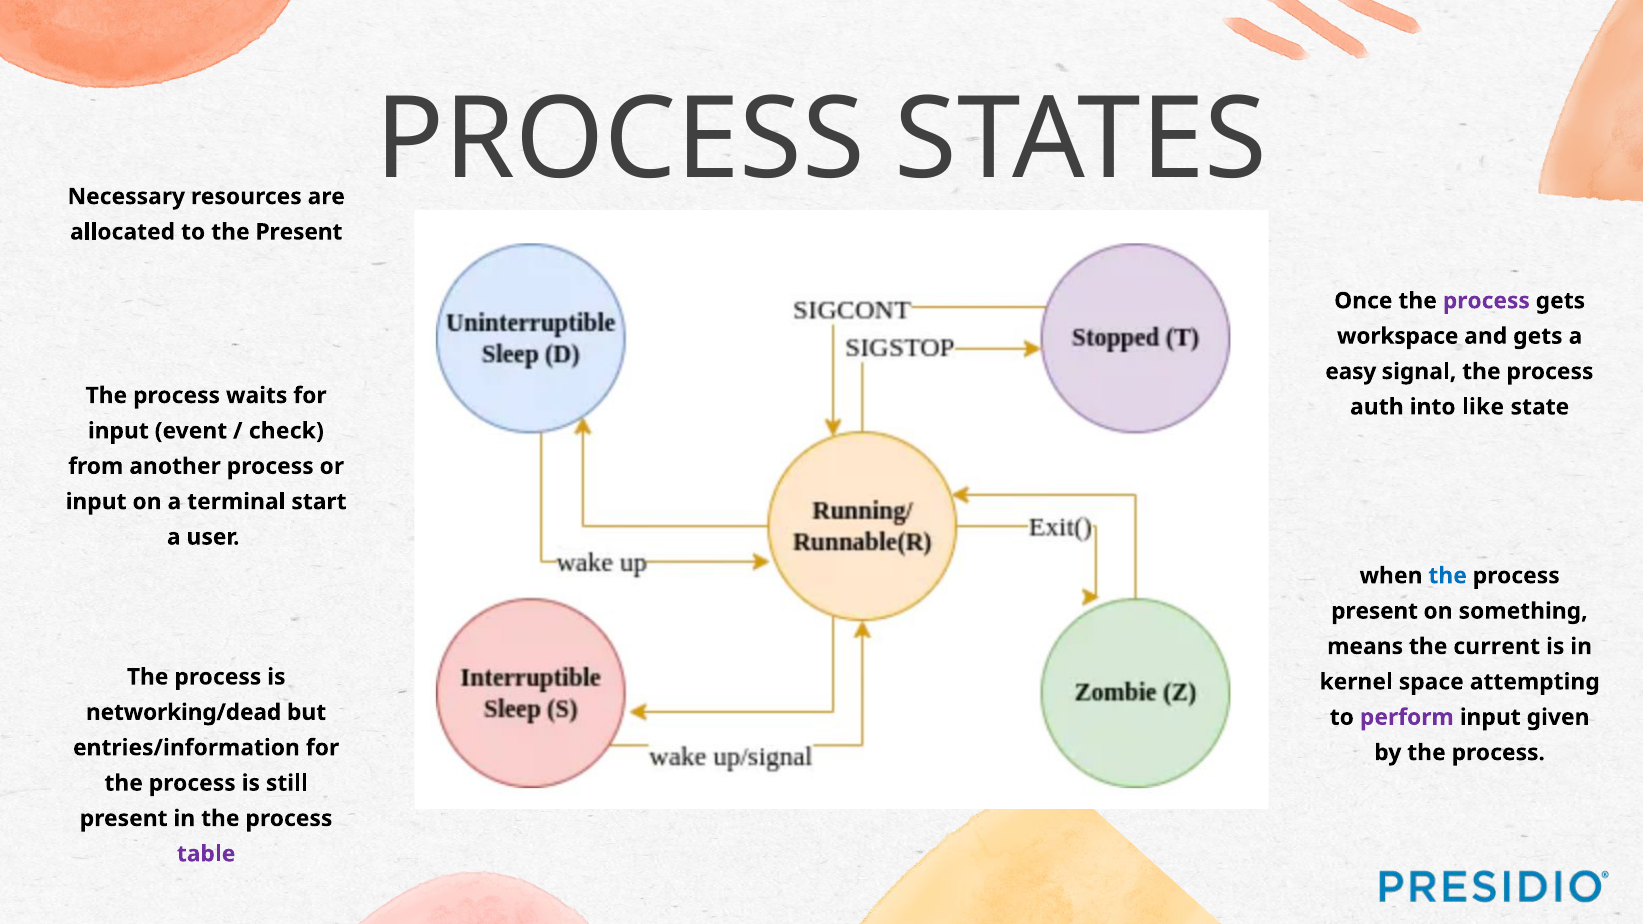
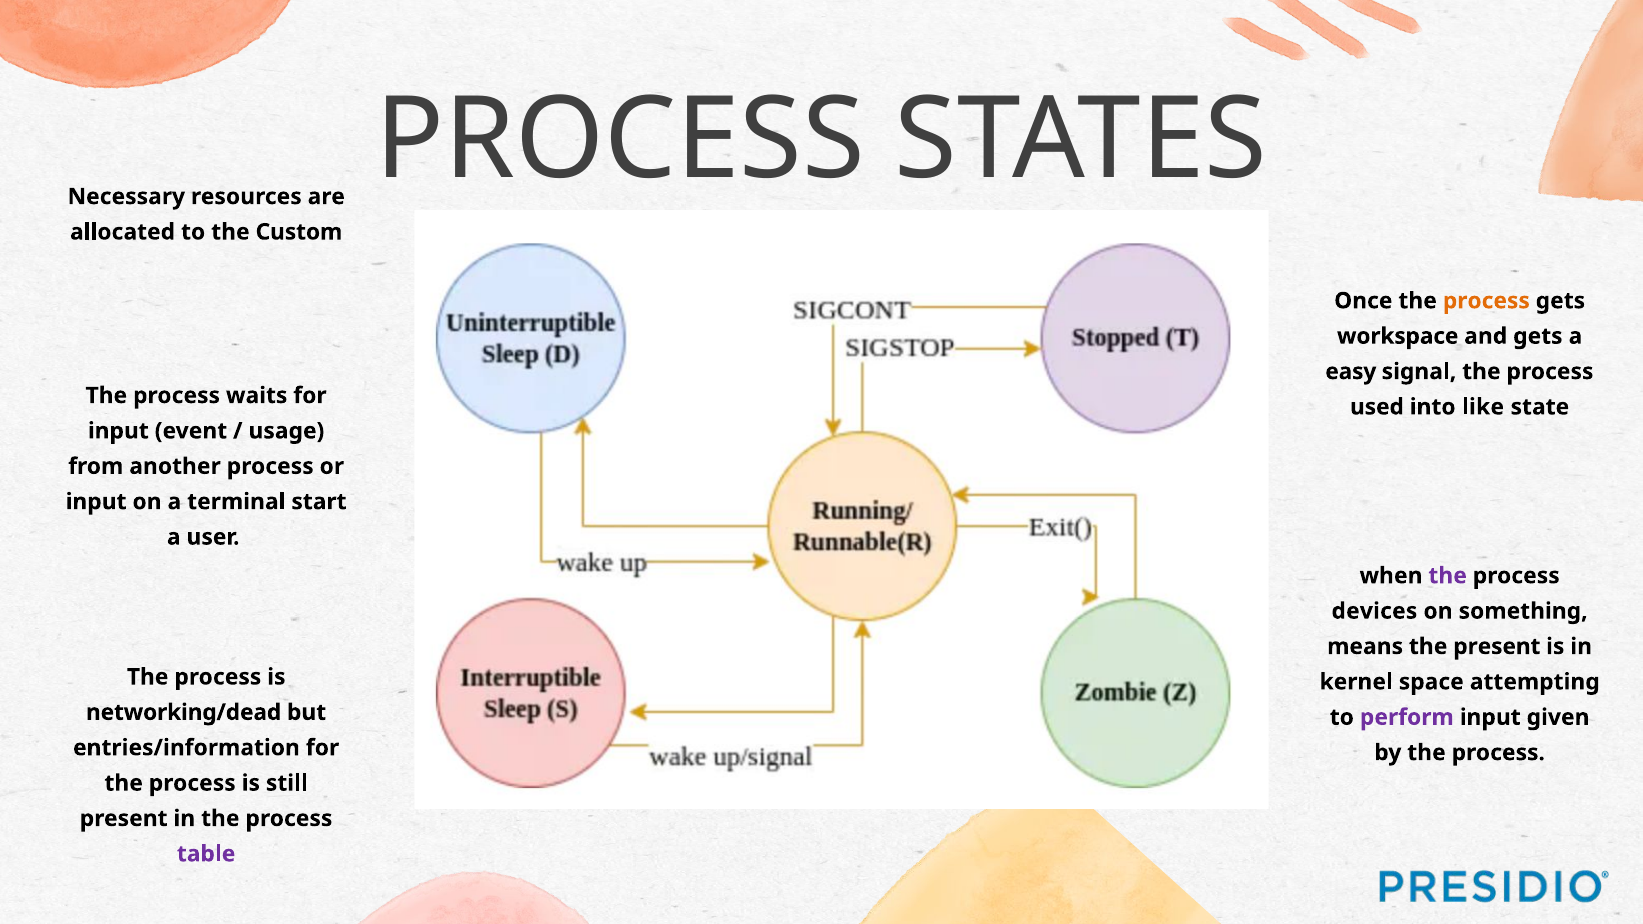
the Present: Present -> Custom
process at (1486, 301) colour: purple -> orange
auth: auth -> used
check: check -> usage
the at (1448, 576) colour: blue -> purple
present at (1375, 611): present -> devices
the current: current -> present
